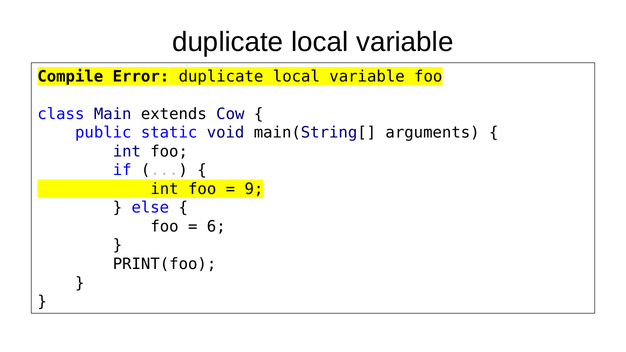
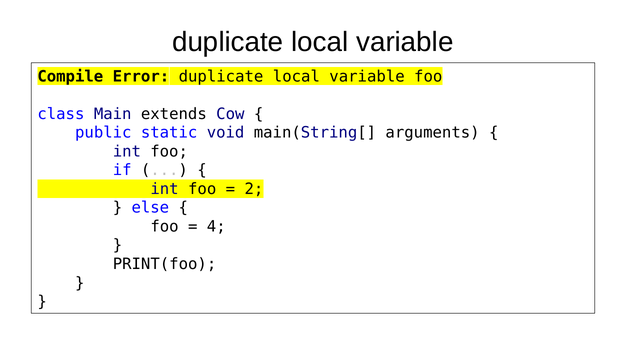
9: 9 -> 2
6: 6 -> 4
